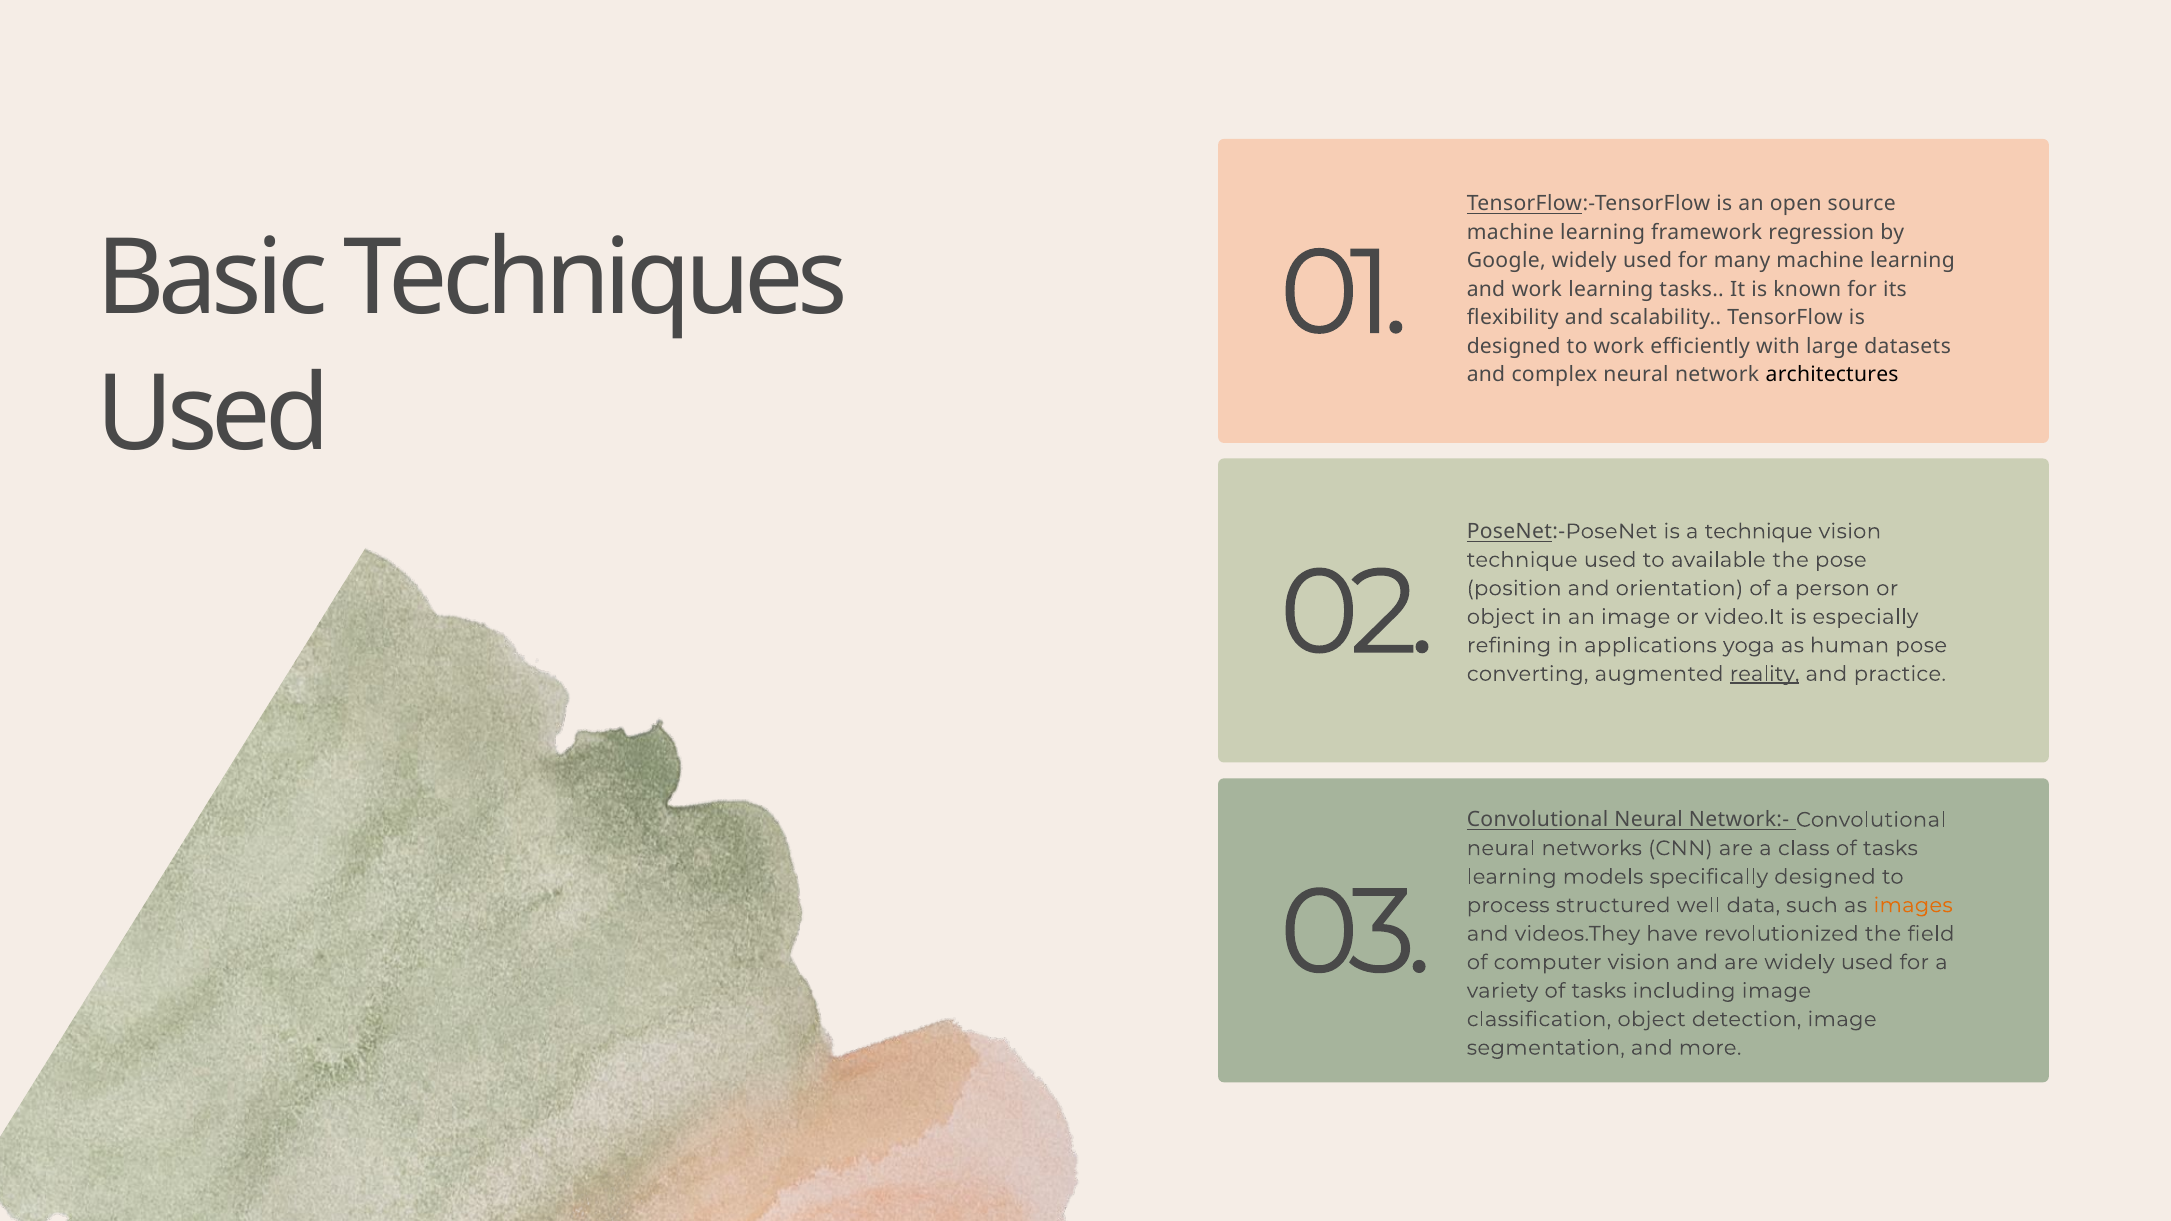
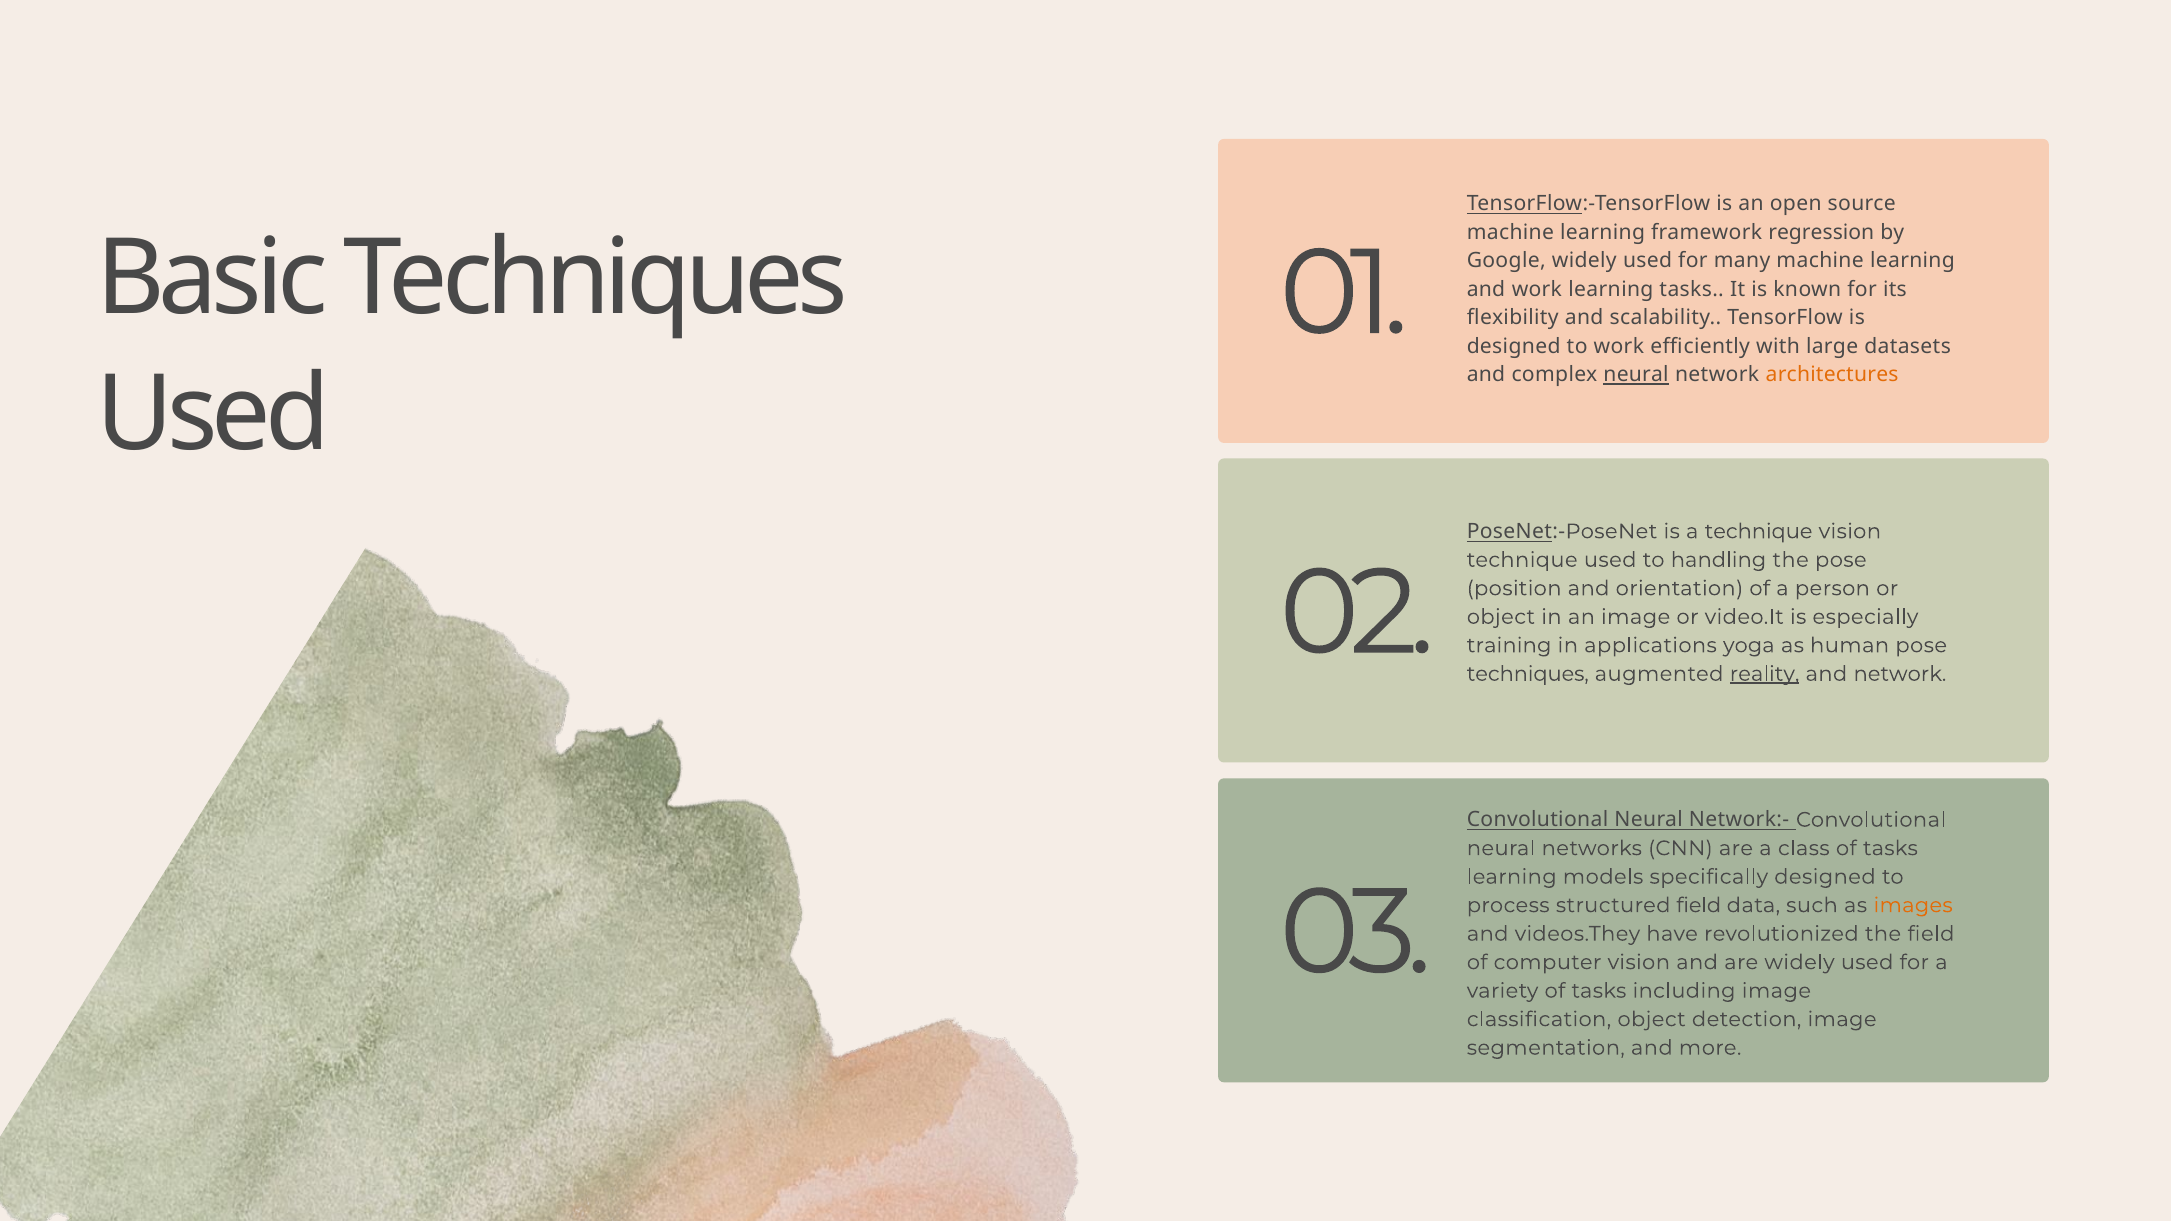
neural at (1636, 375) underline: none -> present
architectures colour: black -> orange
available: available -> handling
refining: refining -> training
converting at (1528, 674): converting -> techniques
and practice: practice -> network
structured well: well -> field
